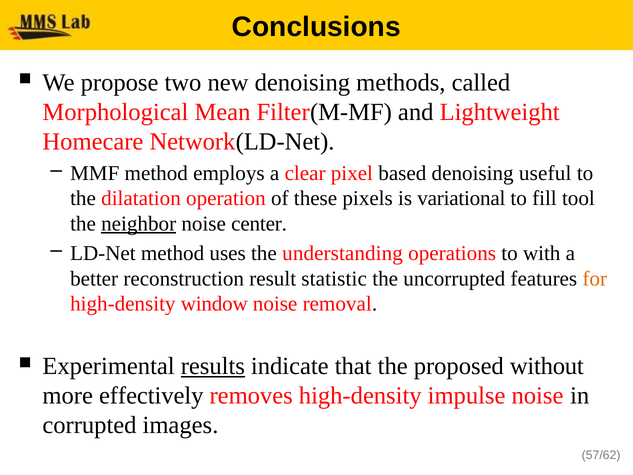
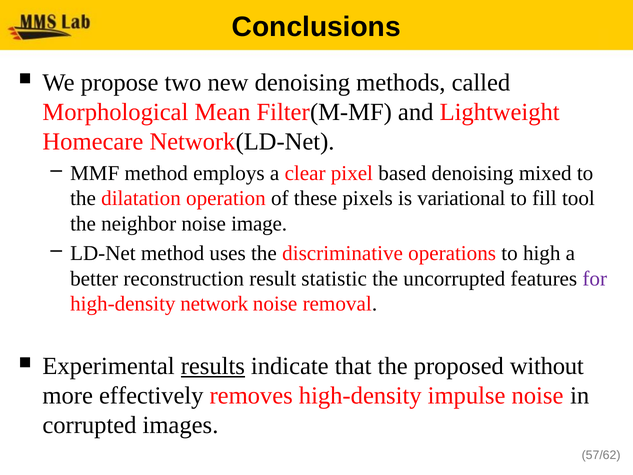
useful: useful -> mixed
neighbor underline: present -> none
center: center -> image
understanding: understanding -> discriminative
with: with -> high
for colour: orange -> purple
window: window -> network
